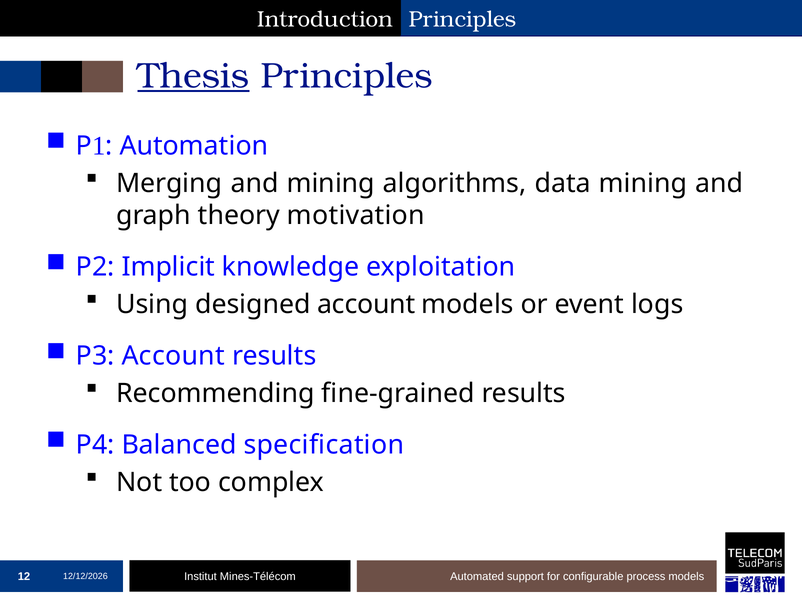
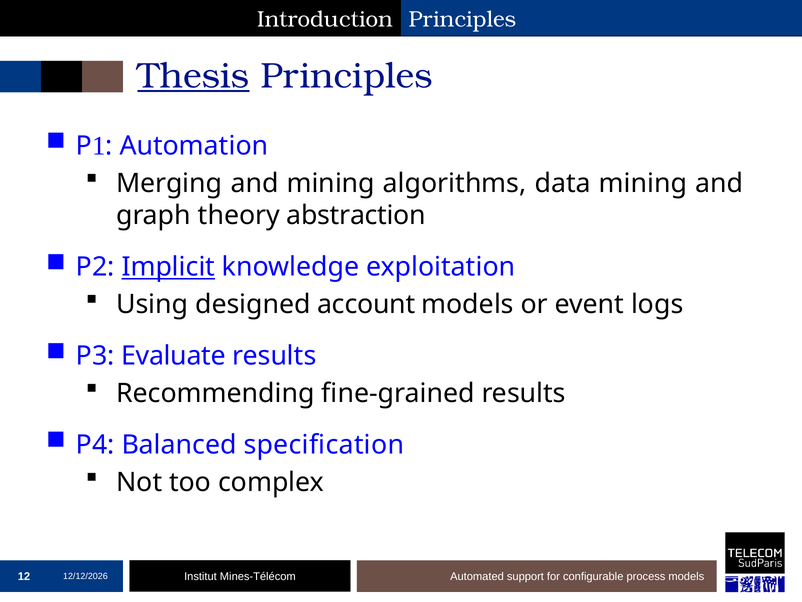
motivation: motivation -> abstraction
Implicit underline: none -> present
P3 Account: Account -> Evaluate
